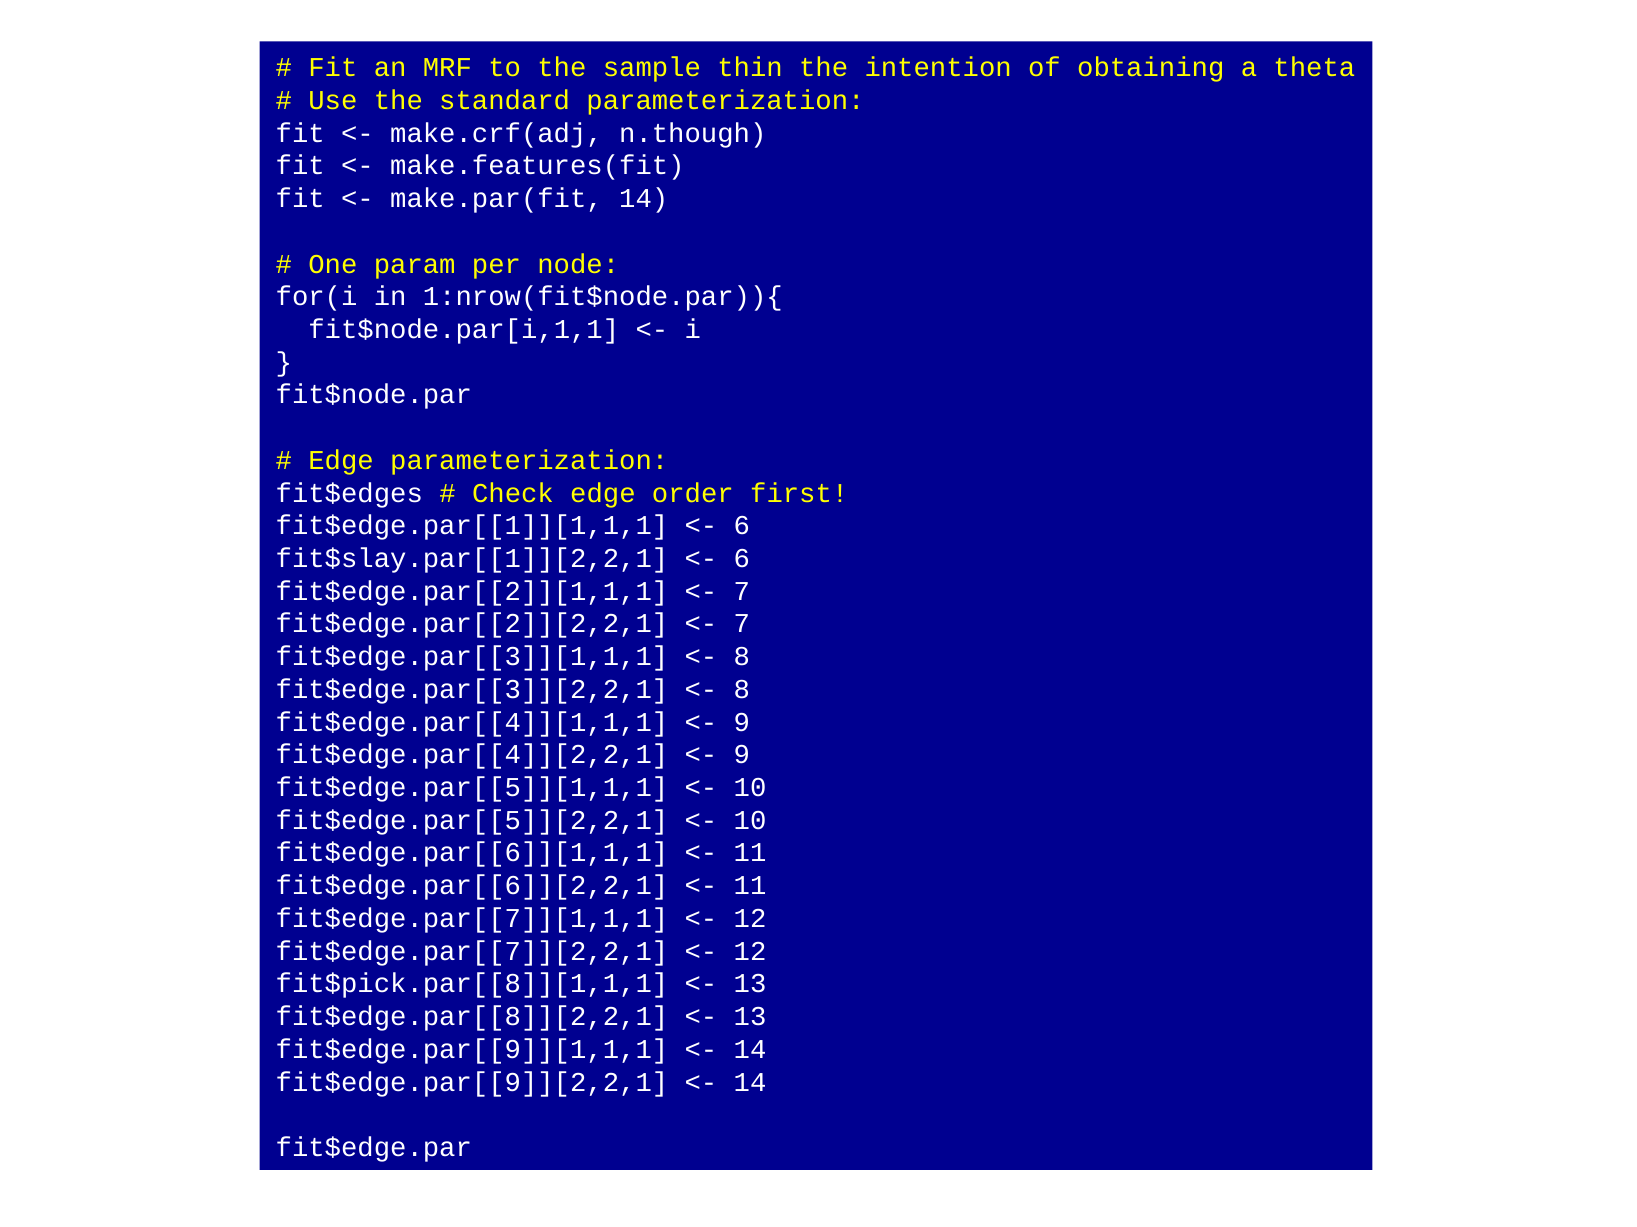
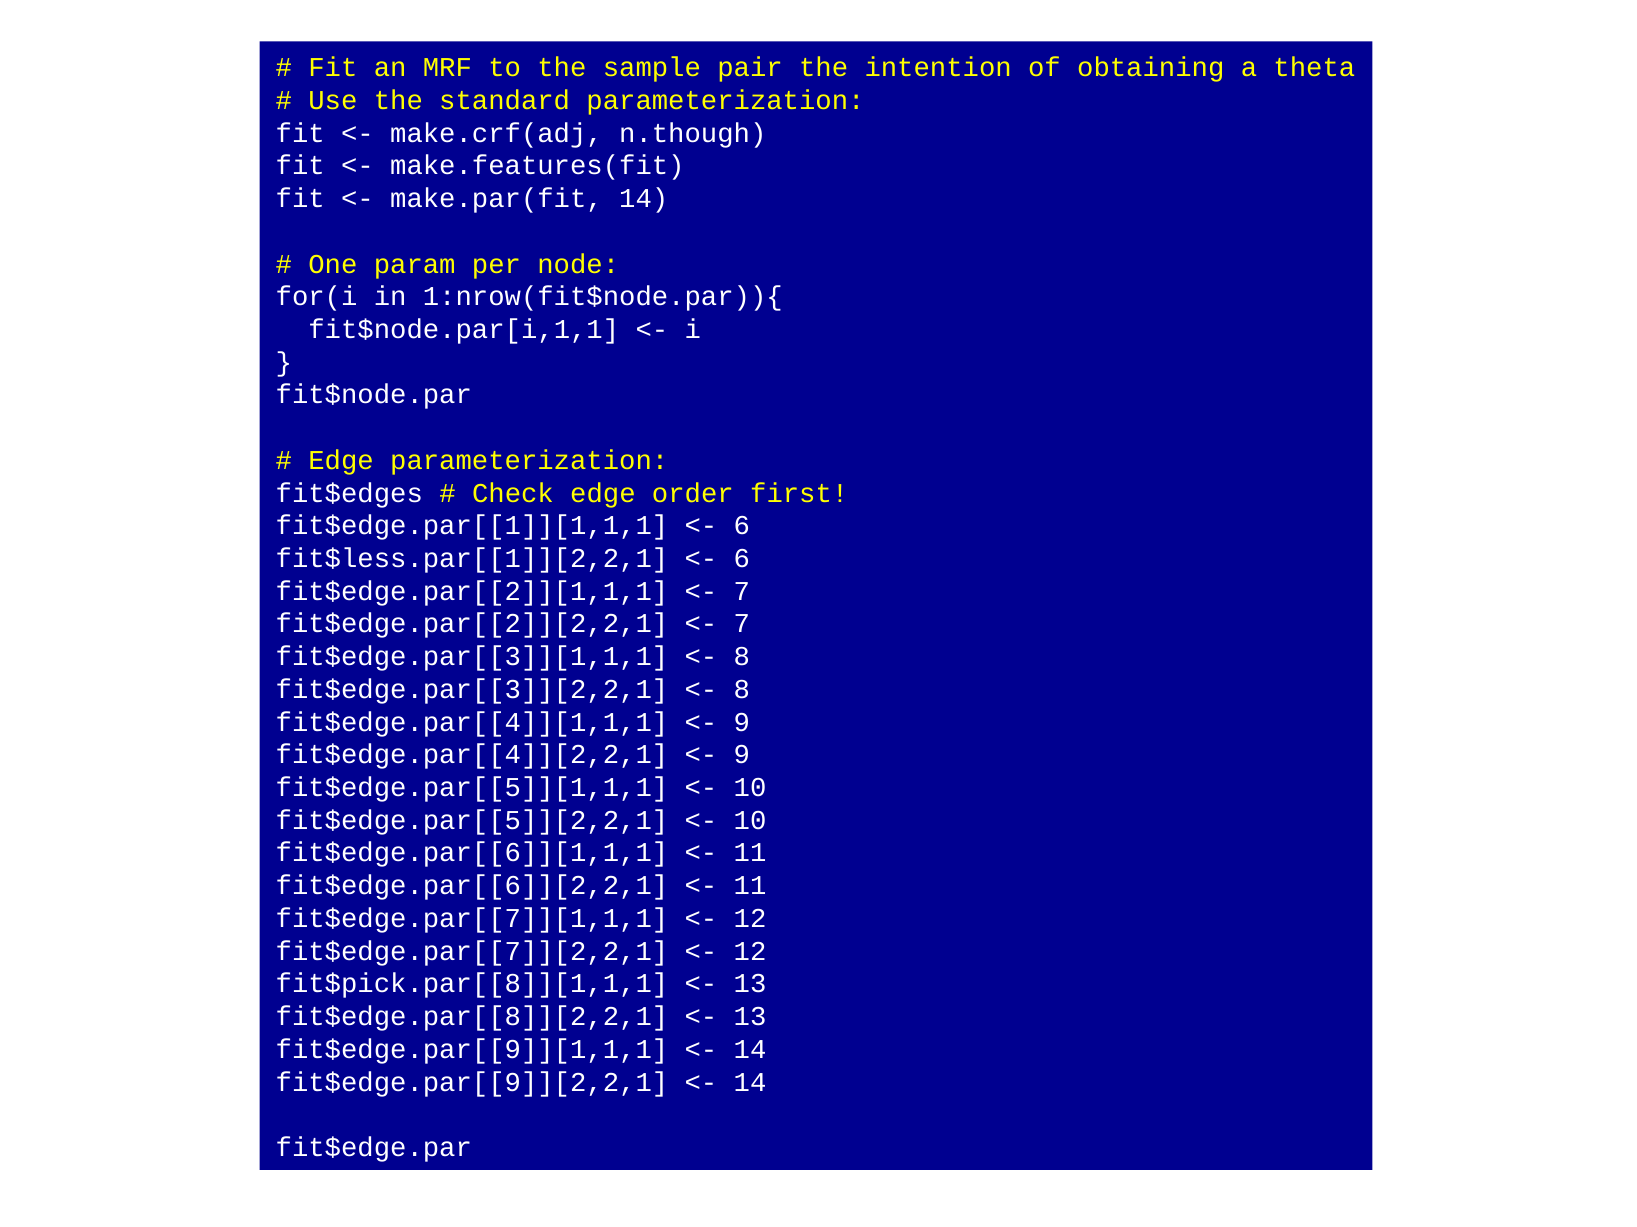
thin: thin -> pair
fit$slay.par[[1]][2,2,1: fit$slay.par[[1]][2,2,1 -> fit$less.par[[1]][2,2,1
